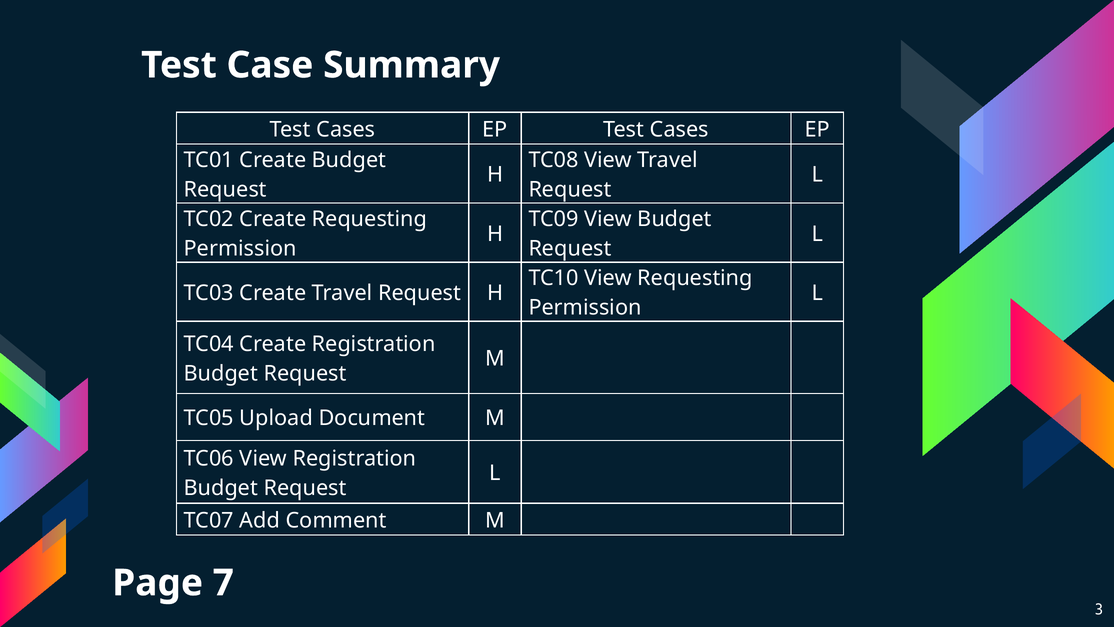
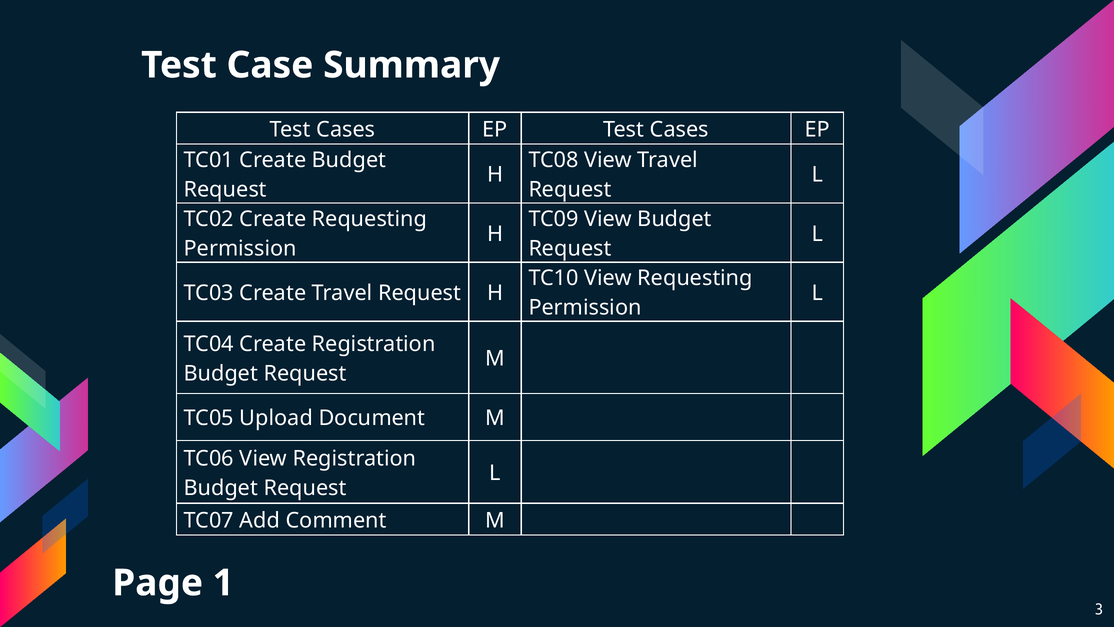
7: 7 -> 1
